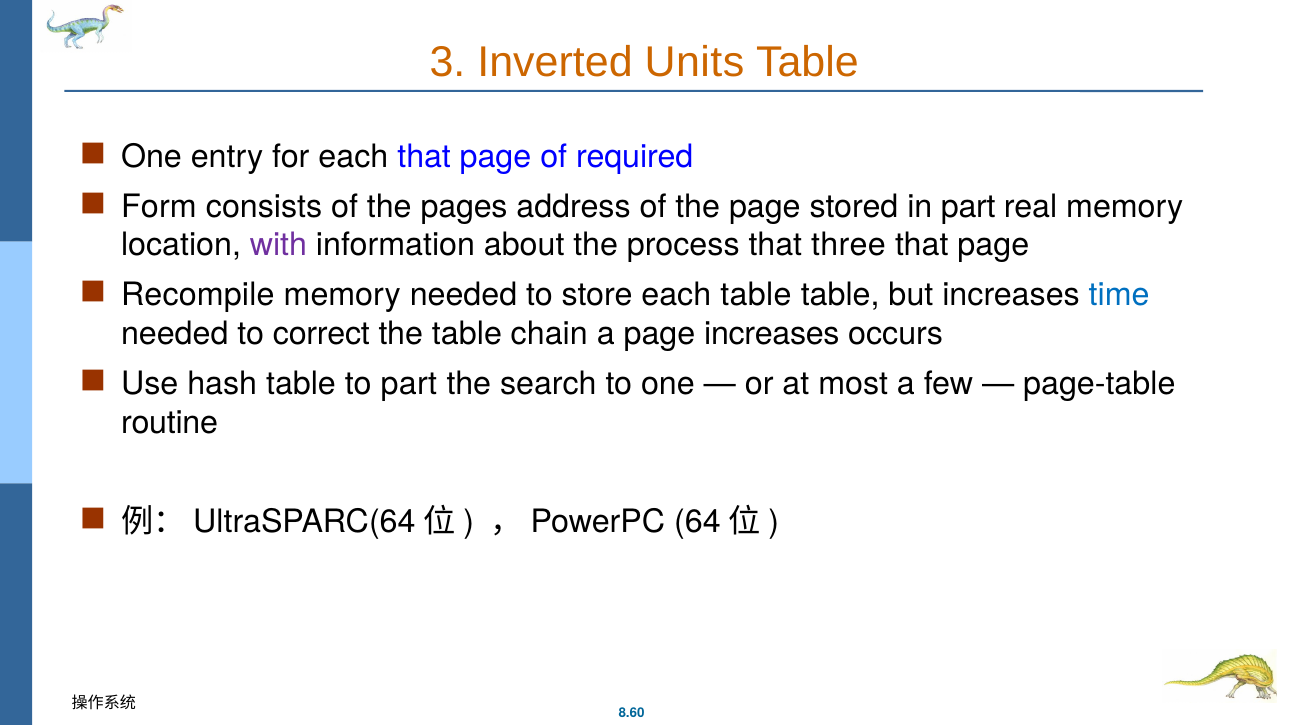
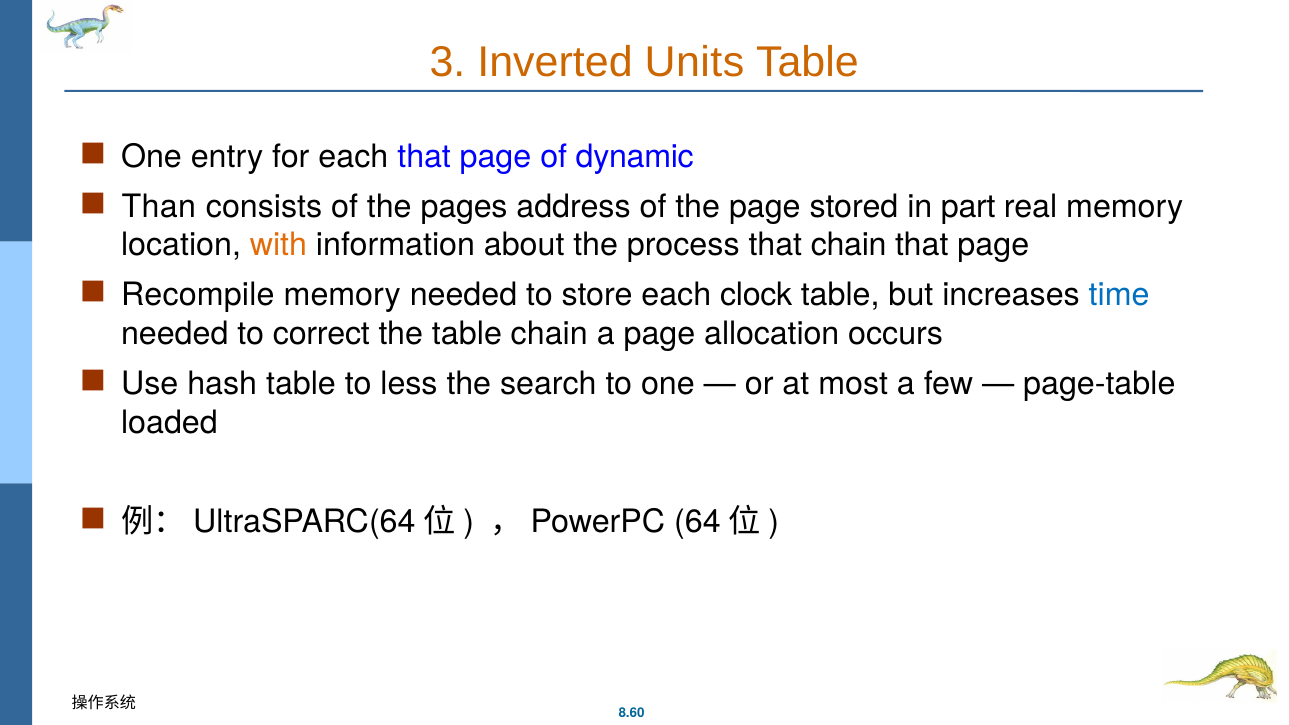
required: required -> dynamic
Form: Form -> Than
with colour: purple -> orange
that three: three -> chain
each table: table -> clock
page increases: increases -> allocation
to part: part -> less
routine: routine -> loaded
